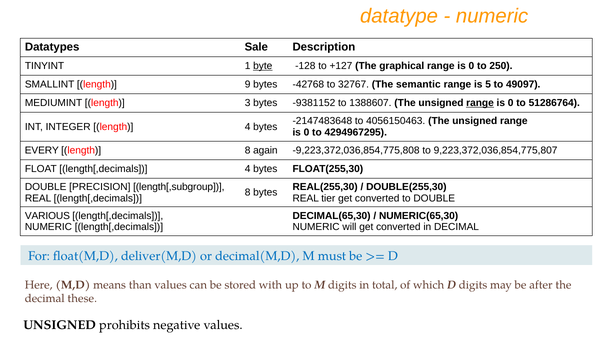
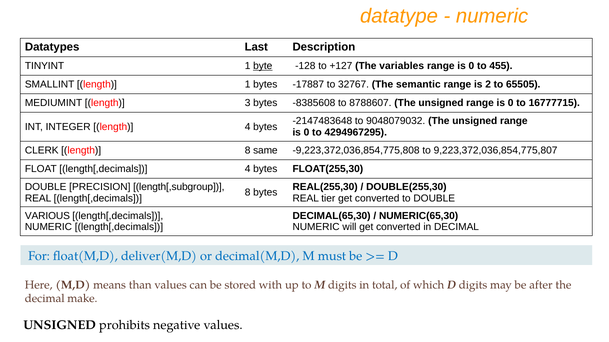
Sale: Sale -> Last
graphical: graphical -> variables
250: 250 -> 455
length 9: 9 -> 1
-42768: -42768 -> -17887
5: 5 -> 2
49097: 49097 -> 65505
-9381152: -9381152 -> -8385608
1388607: 1388607 -> 8788607
range at (480, 103) underline: present -> none
51286764: 51286764 -> 16777715
4056150463: 4056150463 -> 9048079032
EVERY: EVERY -> CLERK
again: again -> same
these: these -> make
